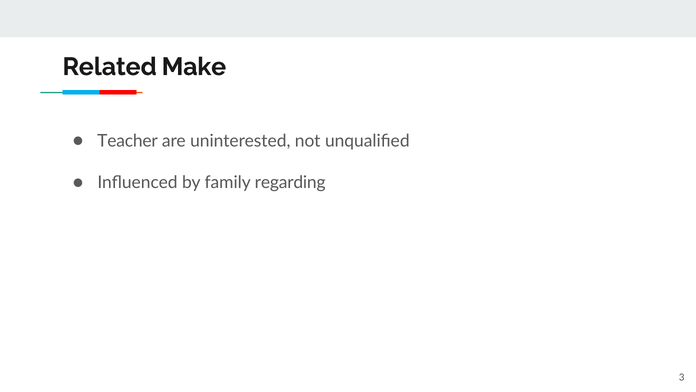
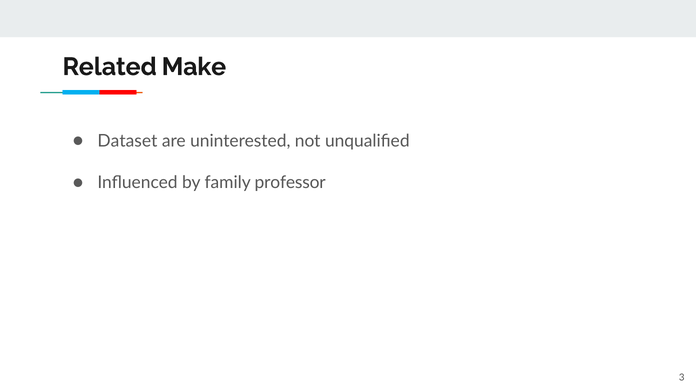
Teacher: Teacher -> Dataset
regarding: regarding -> professor
